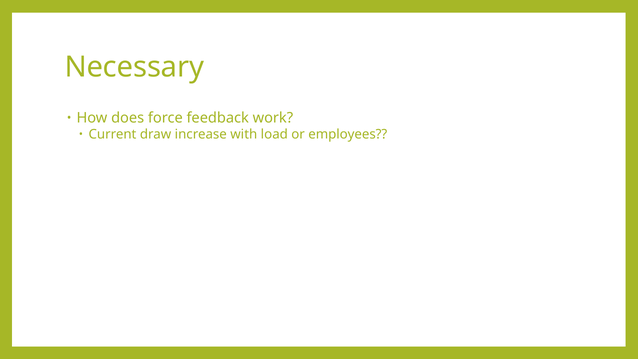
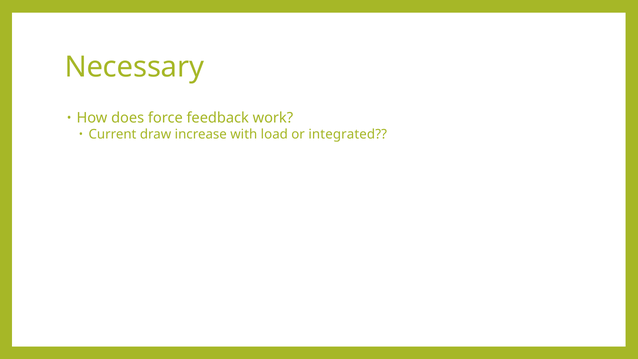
employees: employees -> integrated
